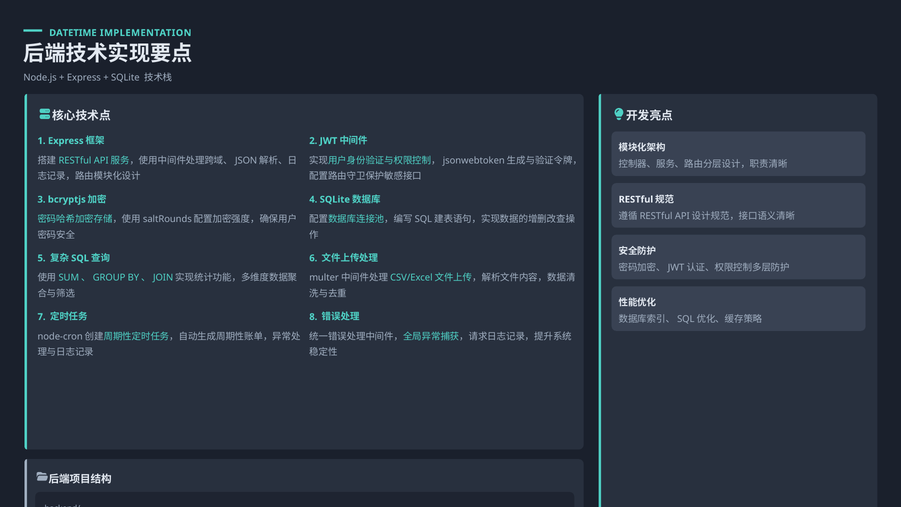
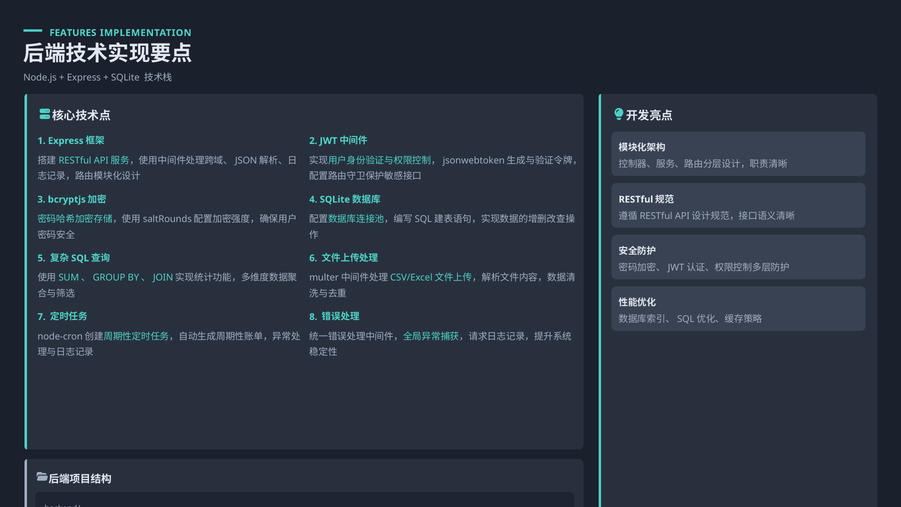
DATETIME: DATETIME -> FEATURES
